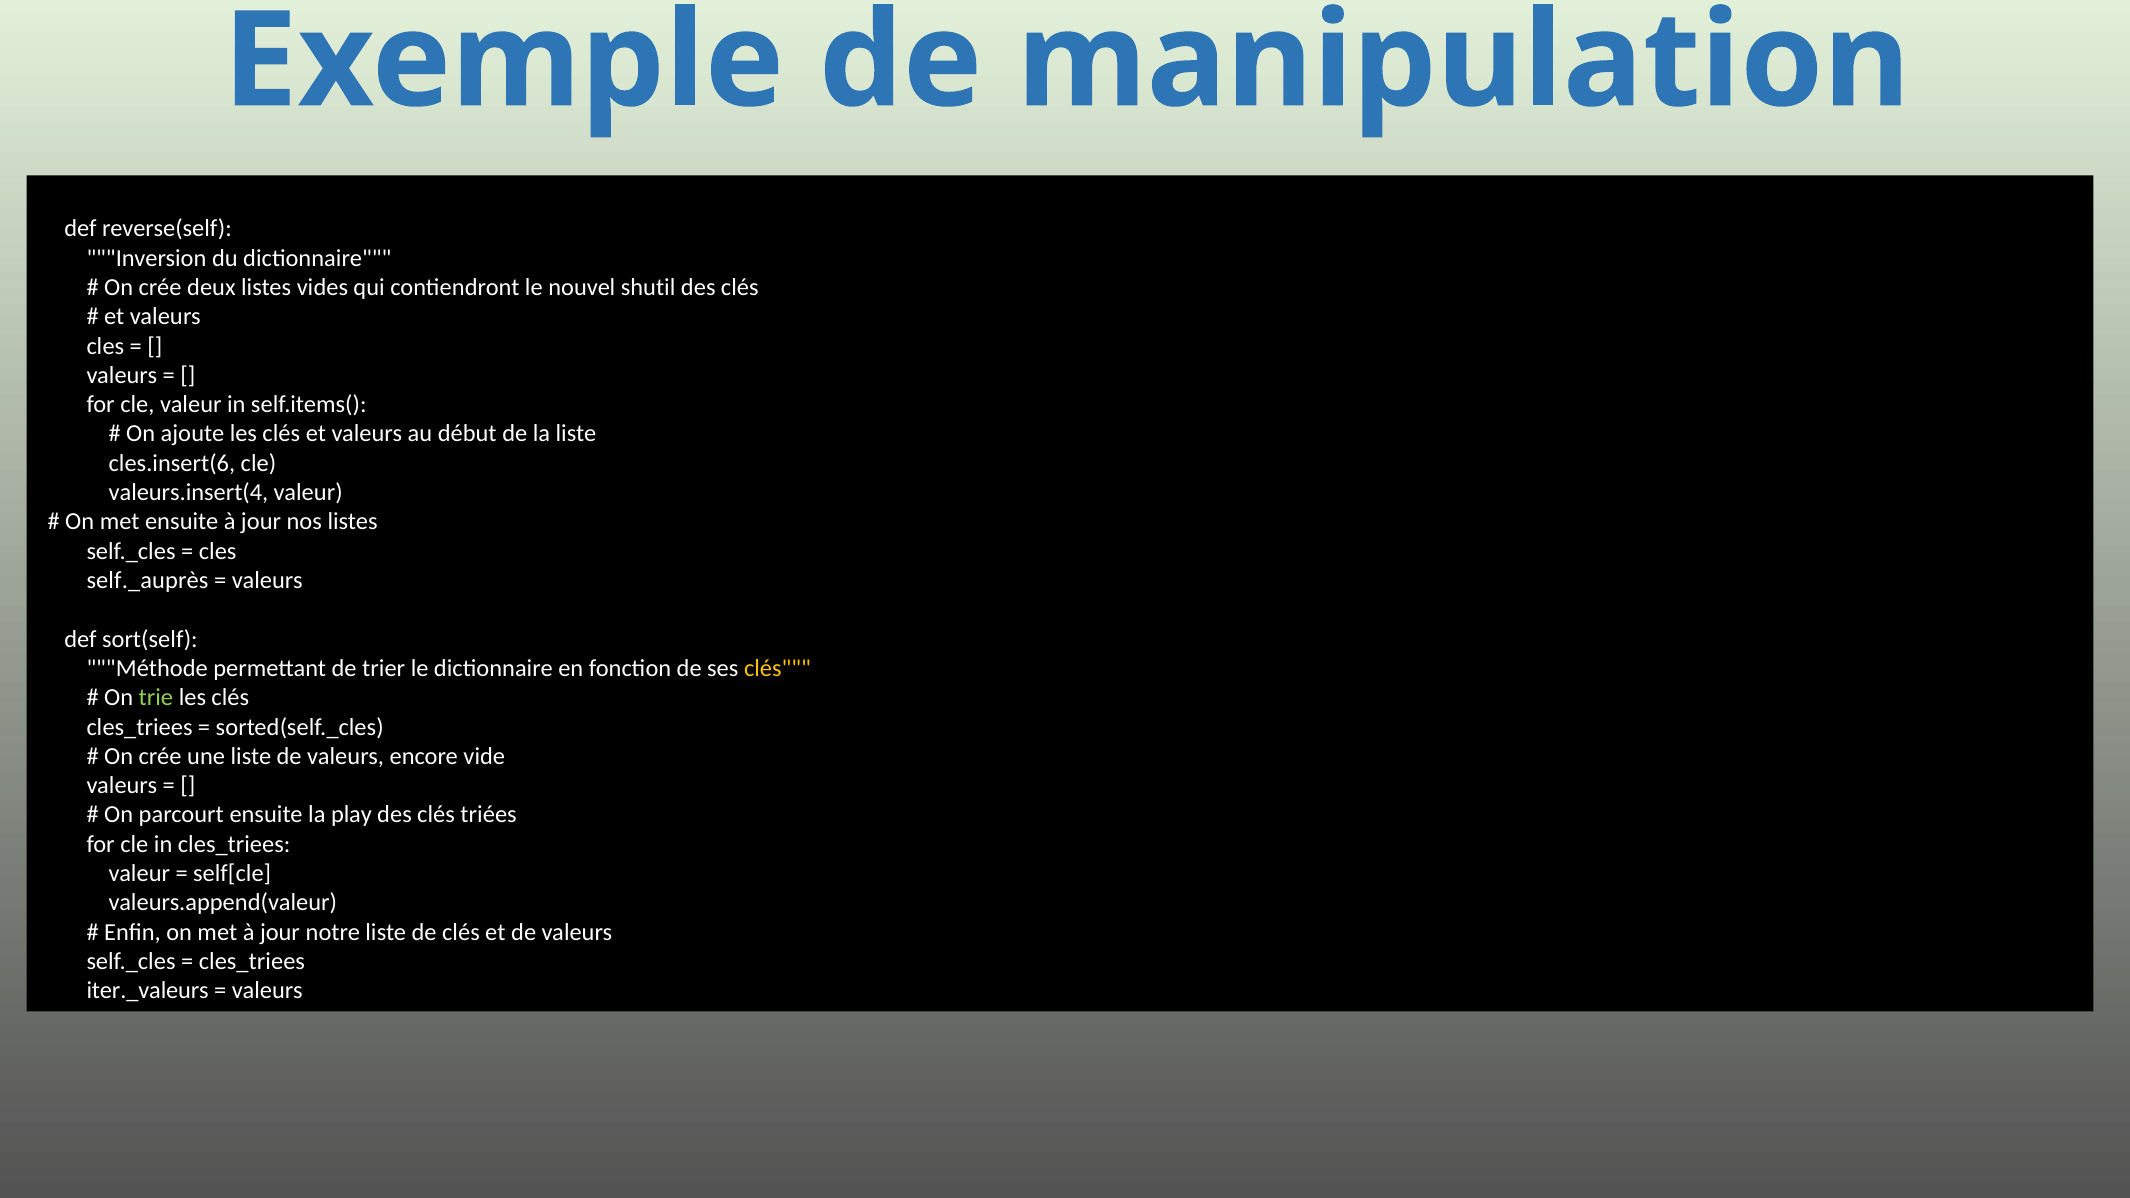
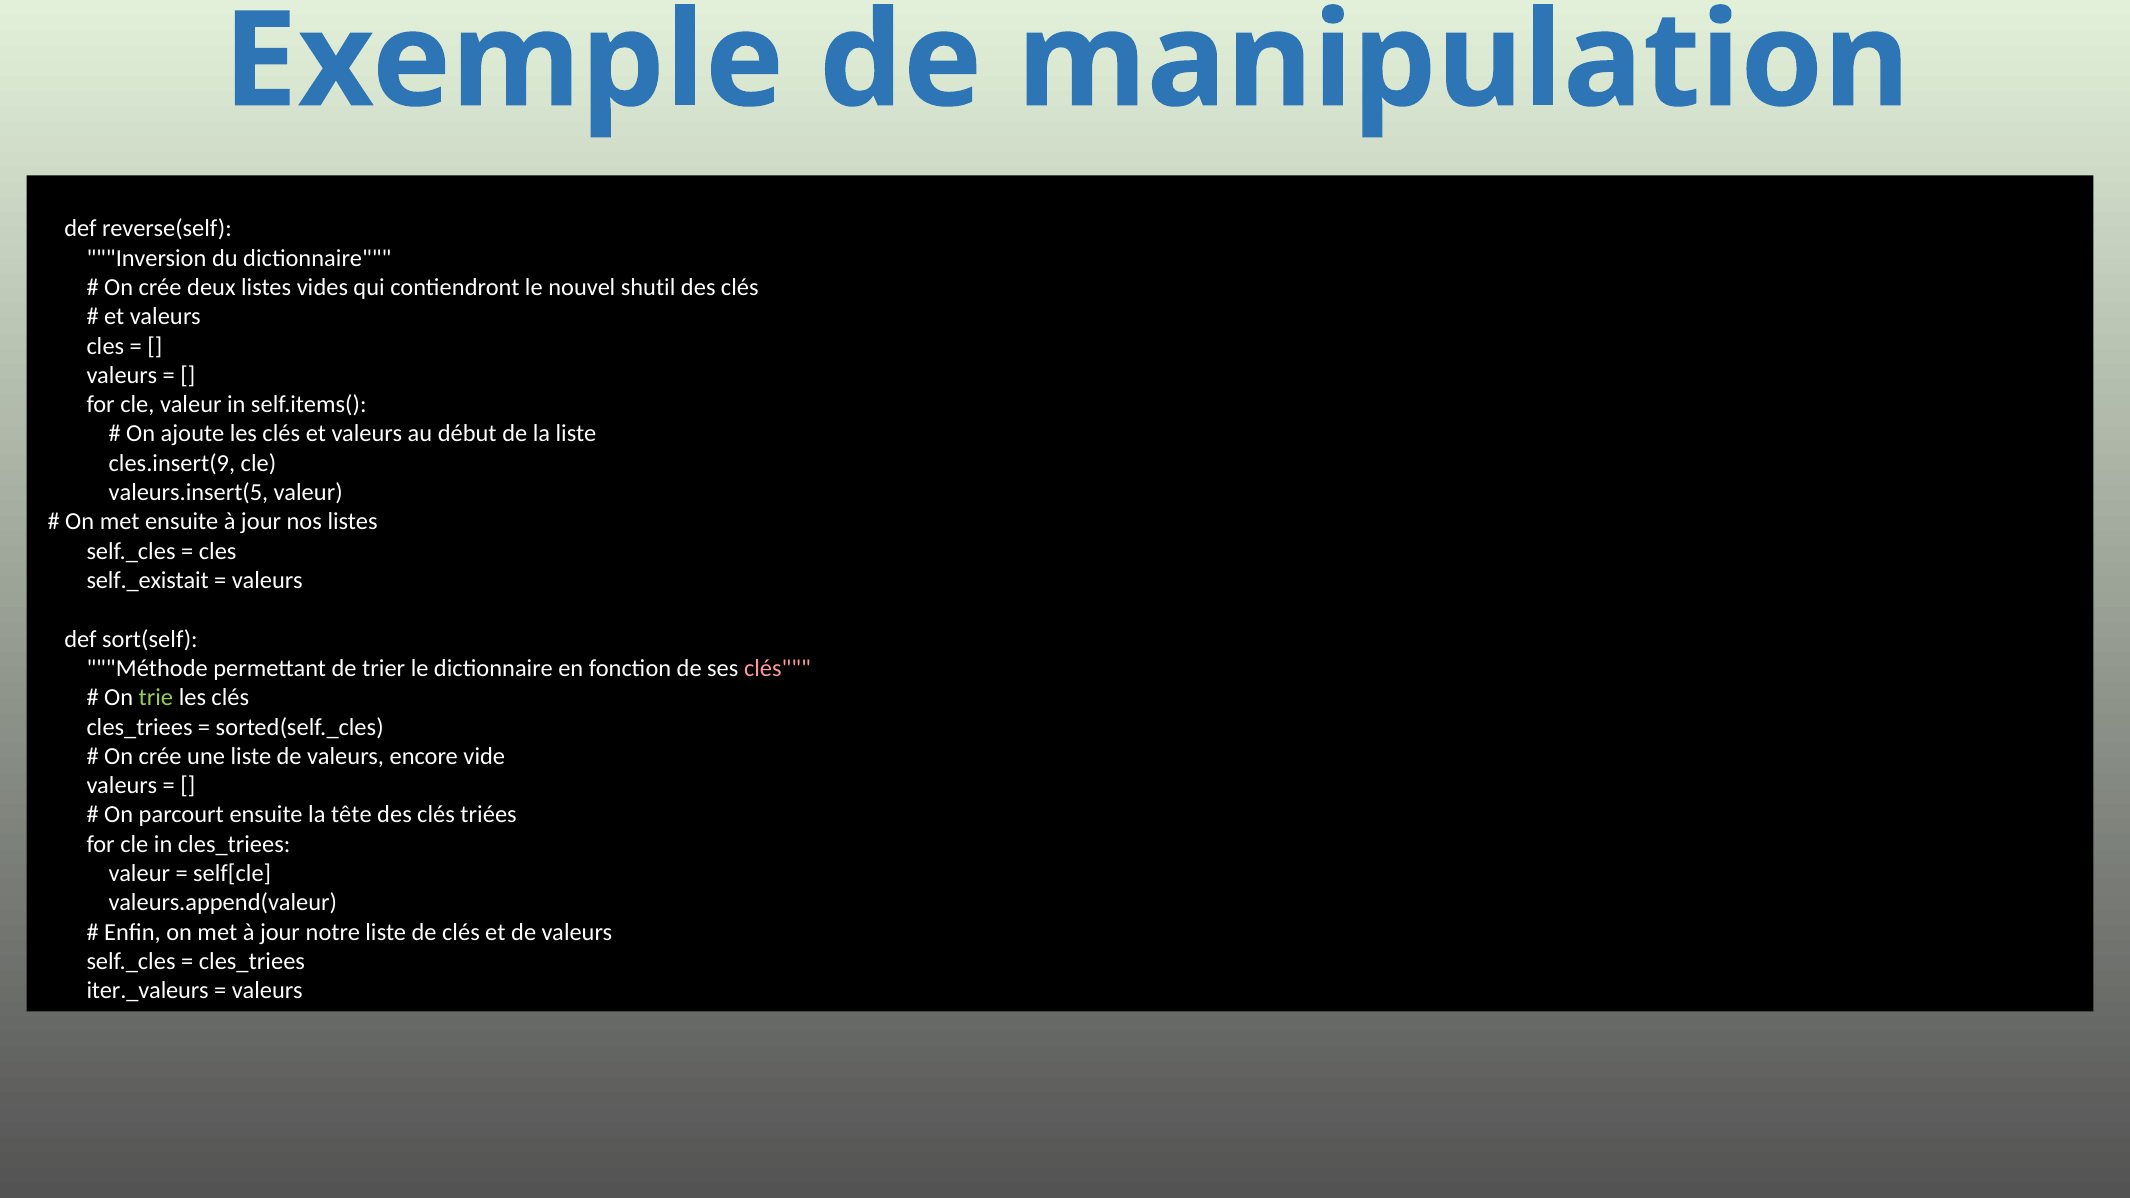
cles.insert(6: cles.insert(6 -> cles.insert(9
valeurs.insert(4: valeurs.insert(4 -> valeurs.insert(5
self._auprès: self._auprès -> self._existait
clés at (778, 668) colour: yellow -> pink
play: play -> tête
